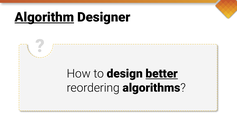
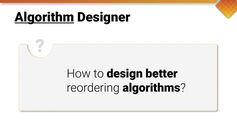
better underline: present -> none
